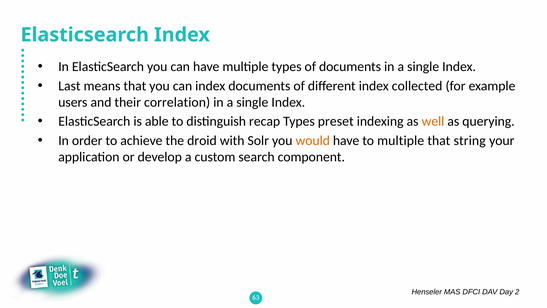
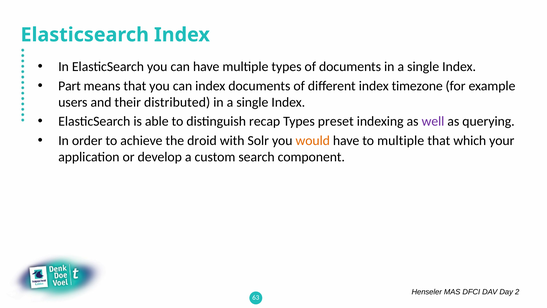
Last: Last -> Part
collected: collected -> timezone
correlation: correlation -> distributed
well colour: orange -> purple
string: string -> which
